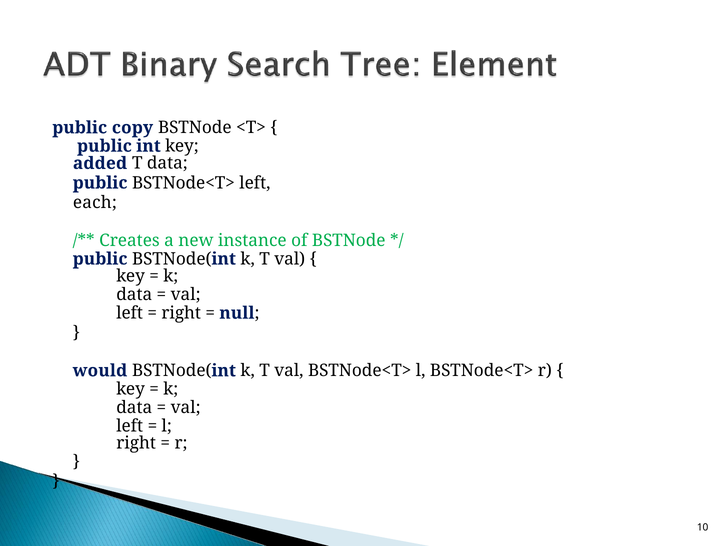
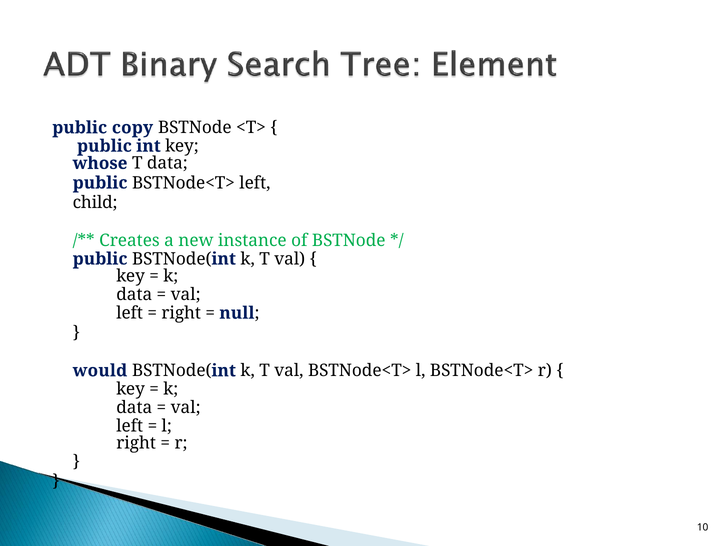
added: added -> whose
each: each -> child
